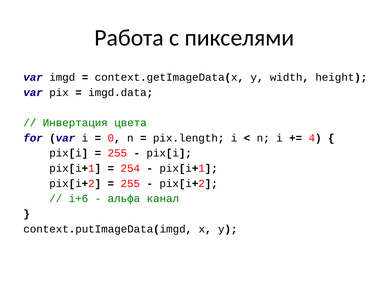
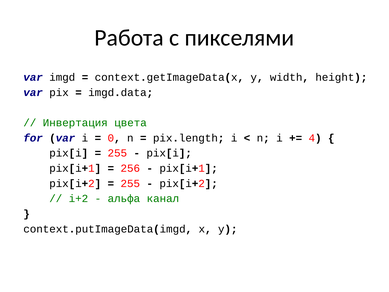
254: 254 -> 256
i+6: i+6 -> i+2
